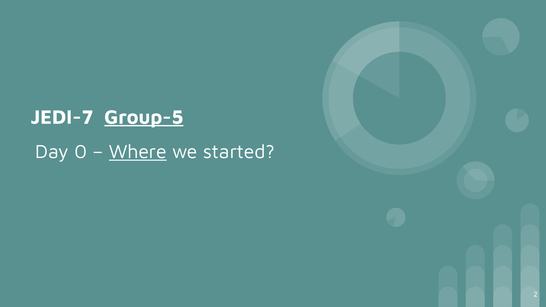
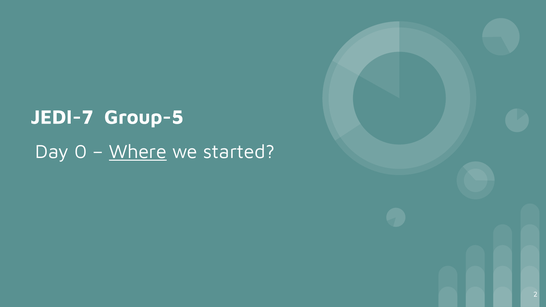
Group-5 underline: present -> none
